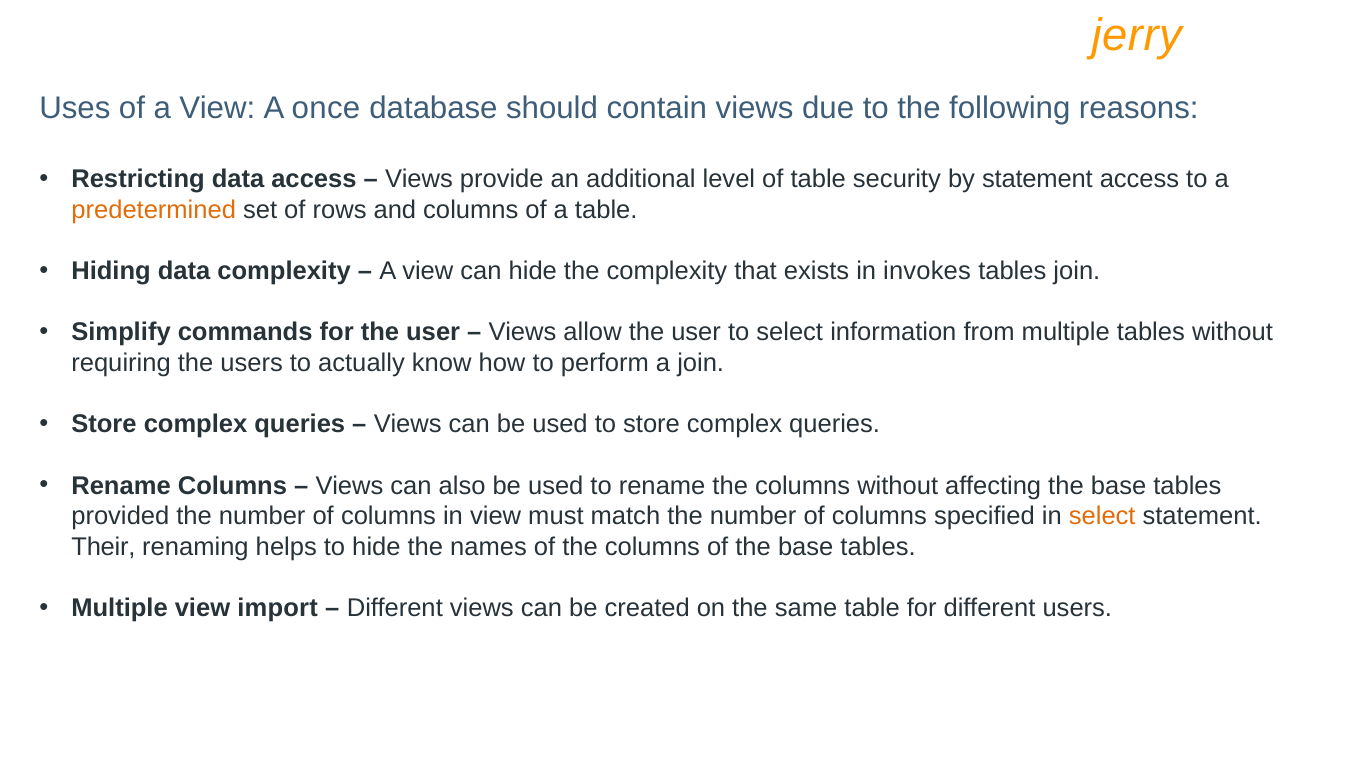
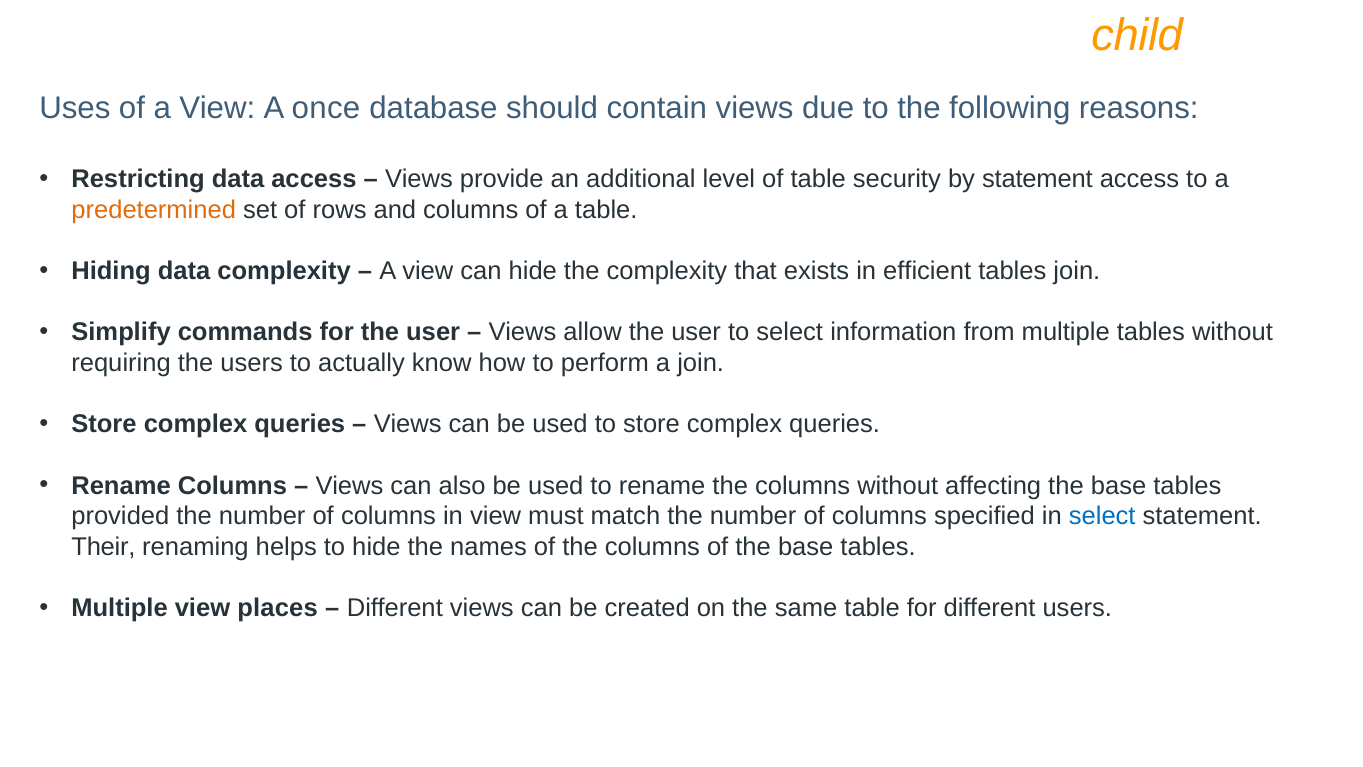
jerry: jerry -> child
invokes: invokes -> efficient
select at (1102, 516) colour: orange -> blue
import: import -> places
